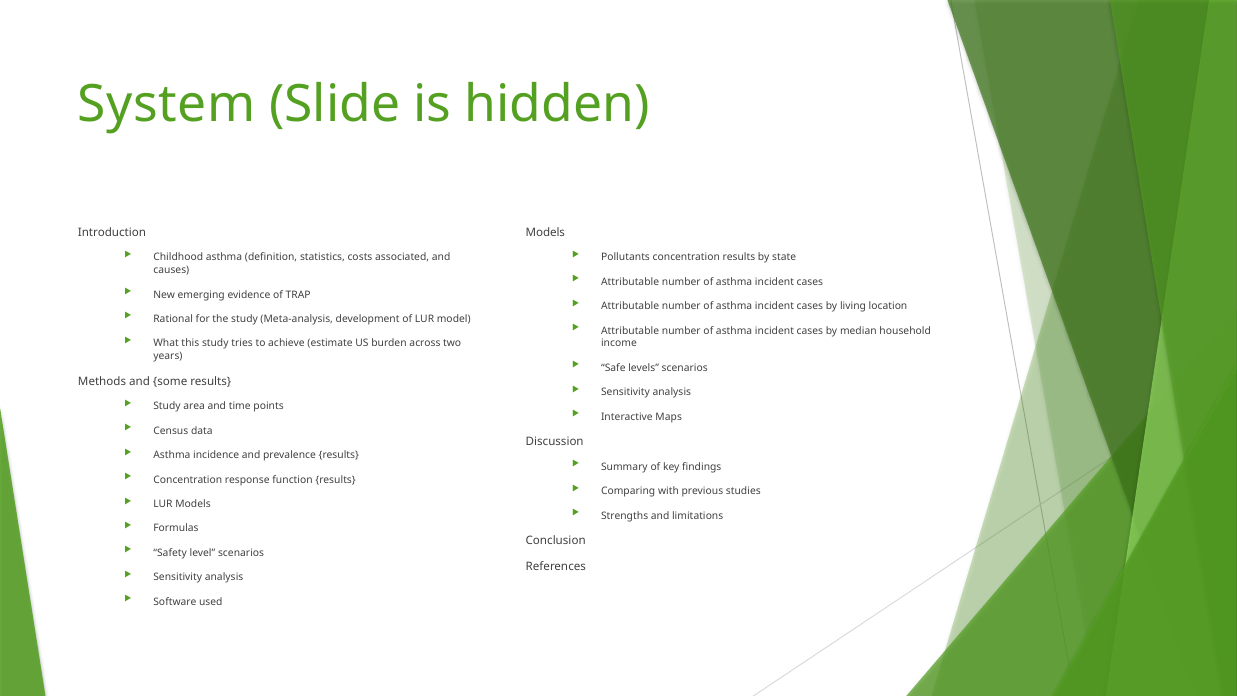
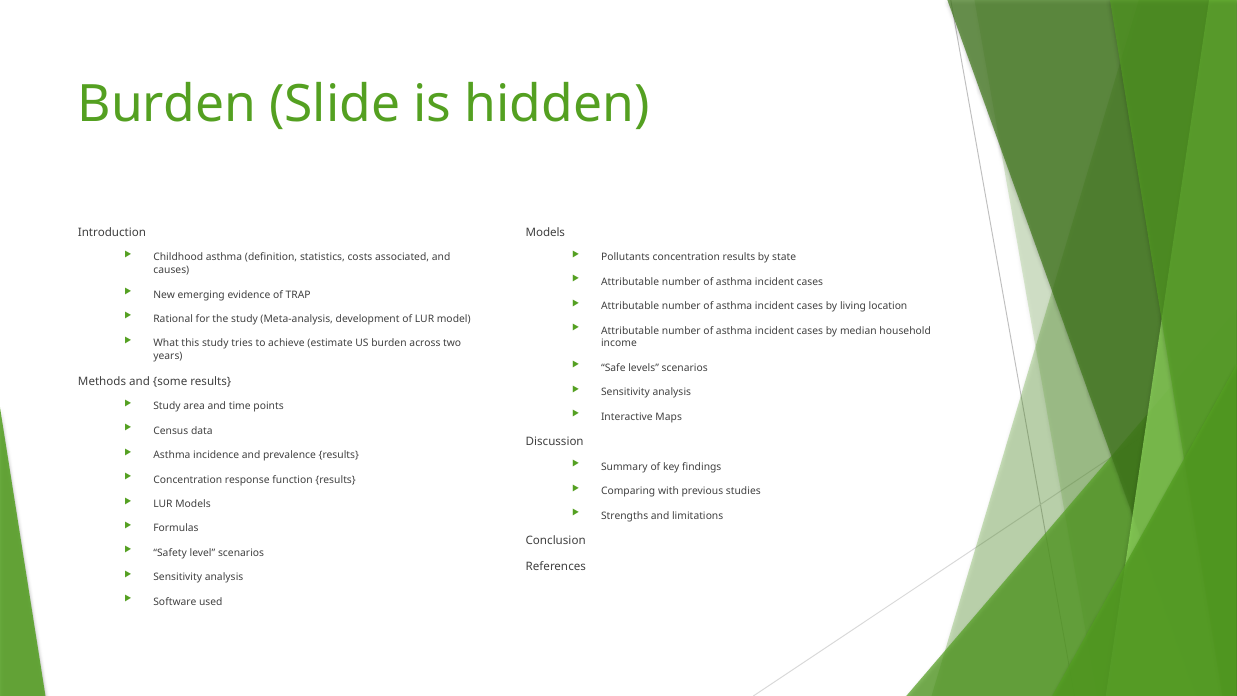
System at (167, 105): System -> Burden
